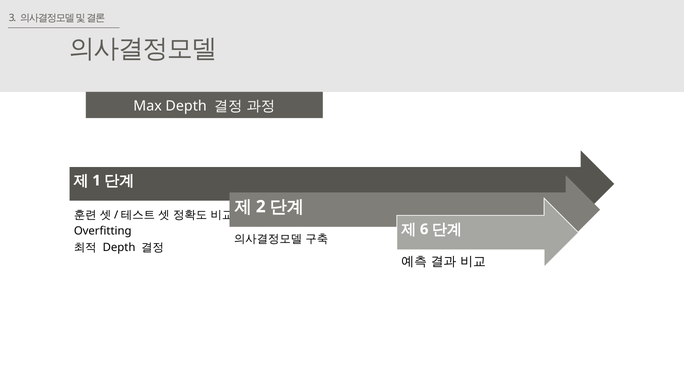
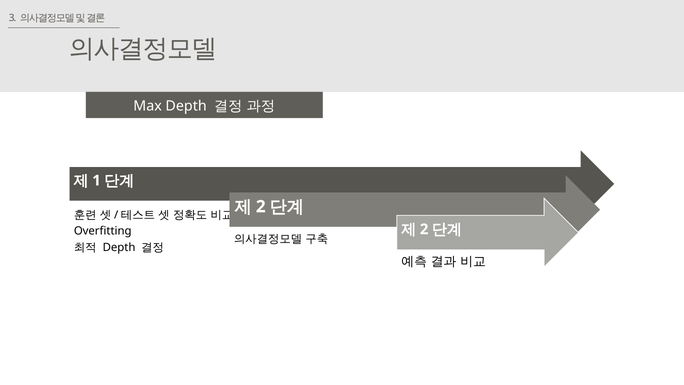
6 at (424, 229): 6 -> 2
